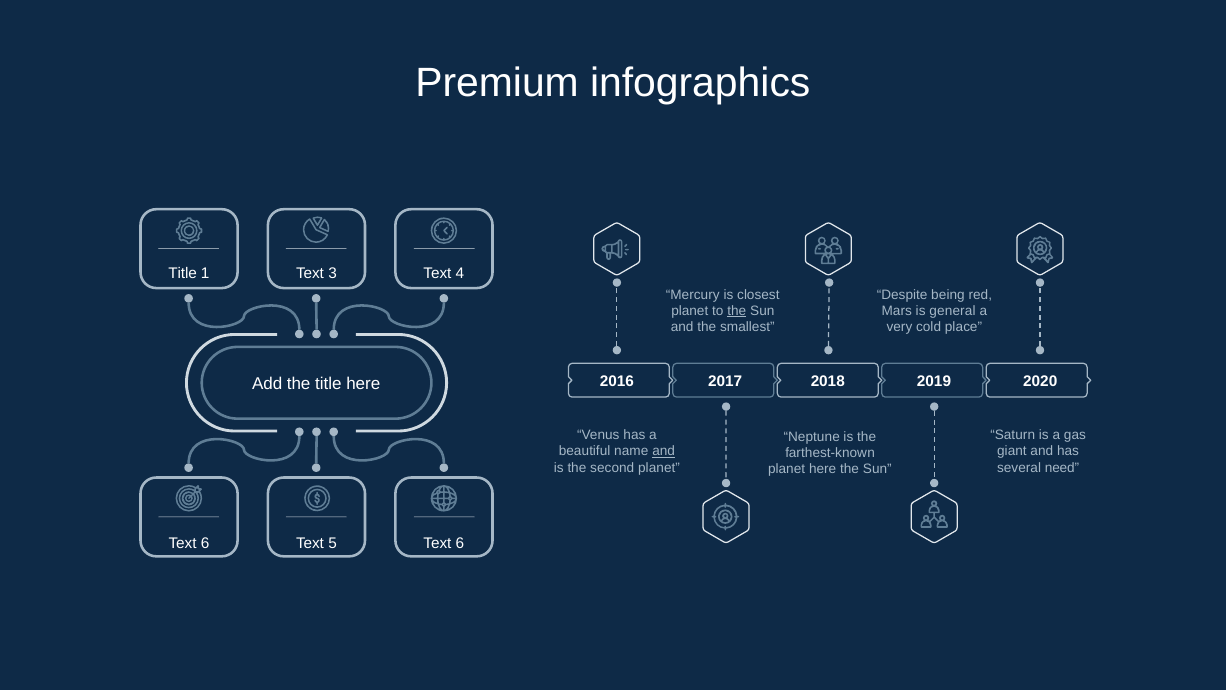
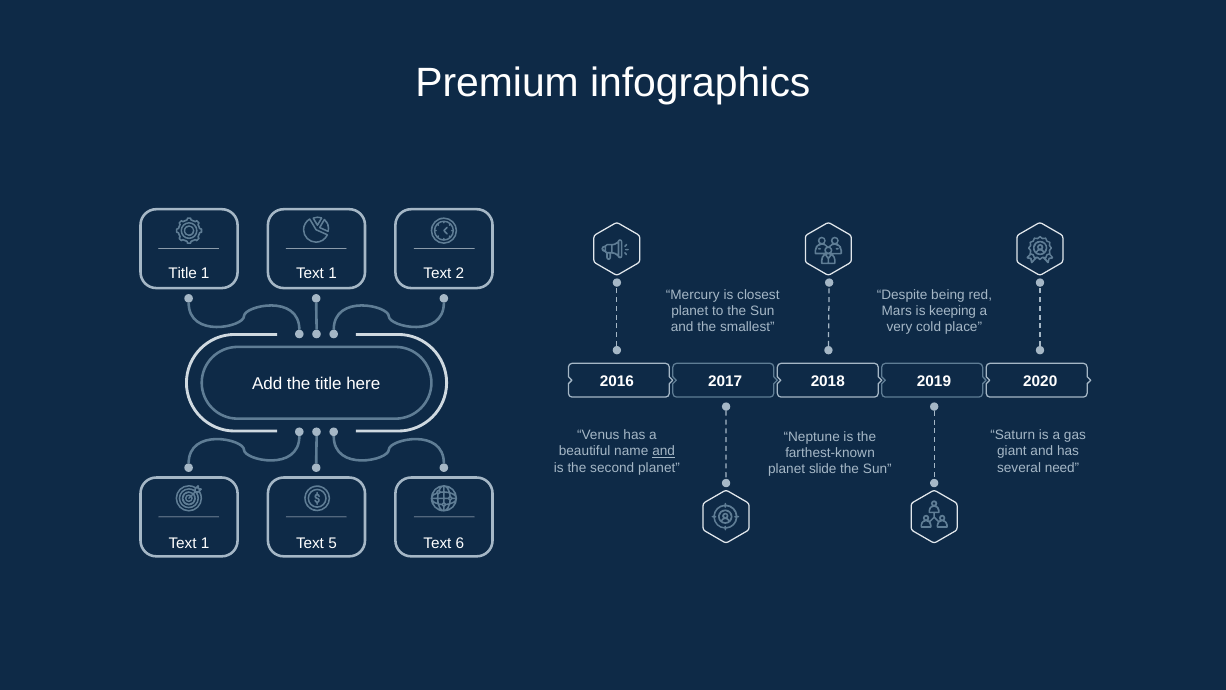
1 Text 3: 3 -> 1
4: 4 -> 2
the at (737, 311) underline: present -> none
general: general -> keeping
planet here: here -> slide
6 at (205, 543): 6 -> 1
